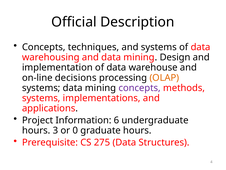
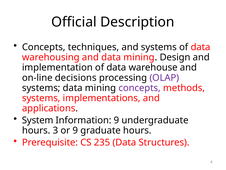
OLAP colour: orange -> purple
Project: Project -> System
Information 6: 6 -> 9
or 0: 0 -> 9
275: 275 -> 235
